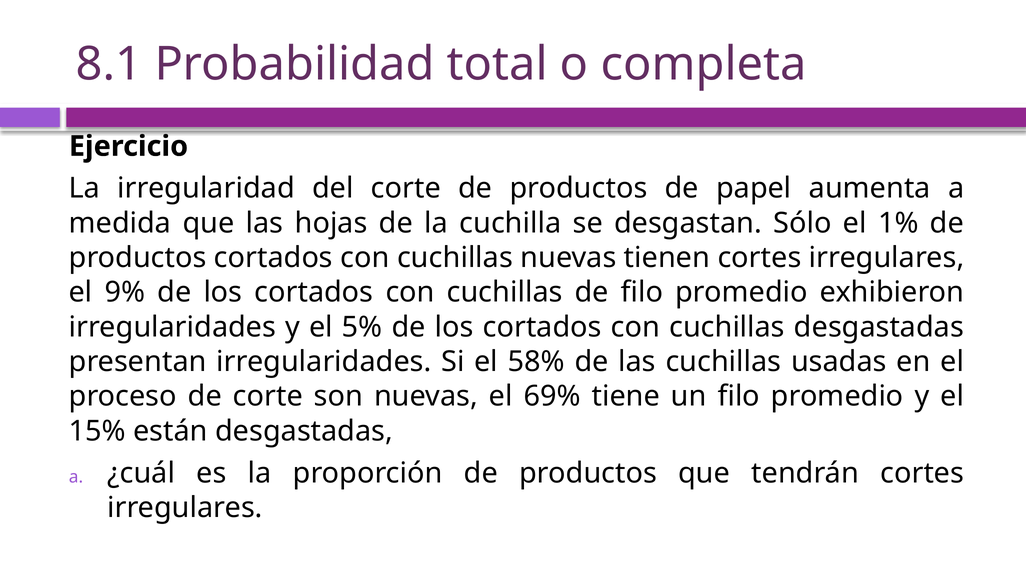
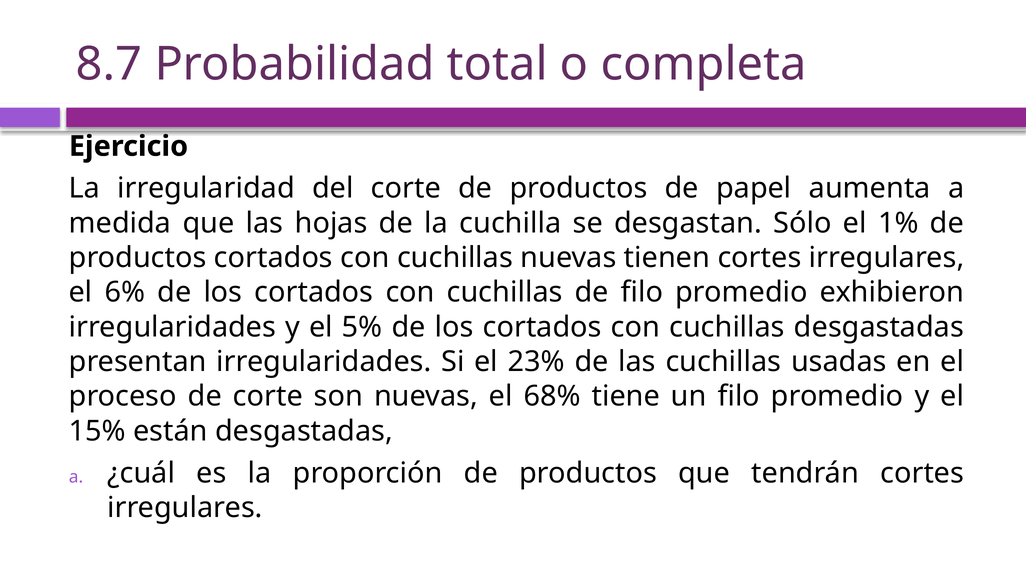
8.1: 8.1 -> 8.7
9%: 9% -> 6%
58%: 58% -> 23%
69%: 69% -> 68%
